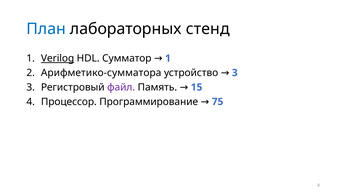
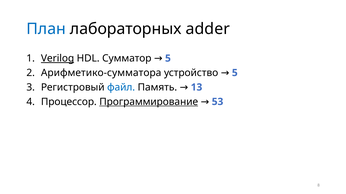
стенд: стенд -> adder
1 at (168, 58): 1 -> 5
3 at (235, 73): 3 -> 5
файл colour: purple -> blue
15: 15 -> 13
Программирование underline: none -> present
75: 75 -> 53
